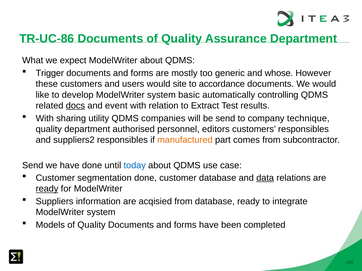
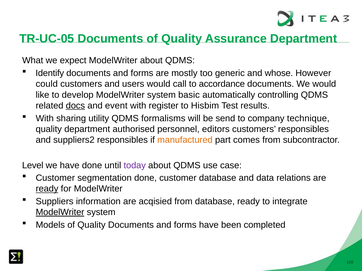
TR-UC-86: TR-UC-86 -> TR-UC-05
Trigger: Trigger -> Identify
these: these -> could
site: site -> call
relation: relation -> register
Extract: Extract -> Hisbim
companies: companies -> formalisms
Send at (33, 166): Send -> Level
today colour: blue -> purple
data underline: present -> none
ModelWriter at (60, 213) underline: none -> present
